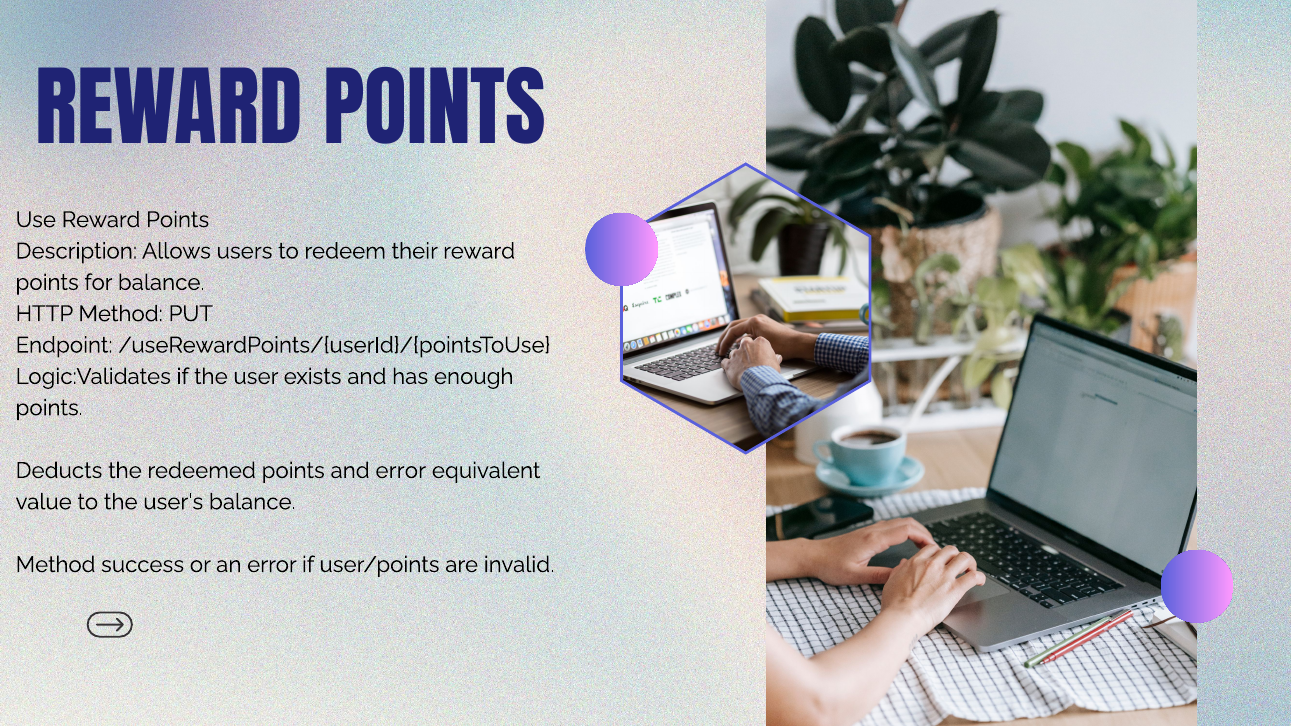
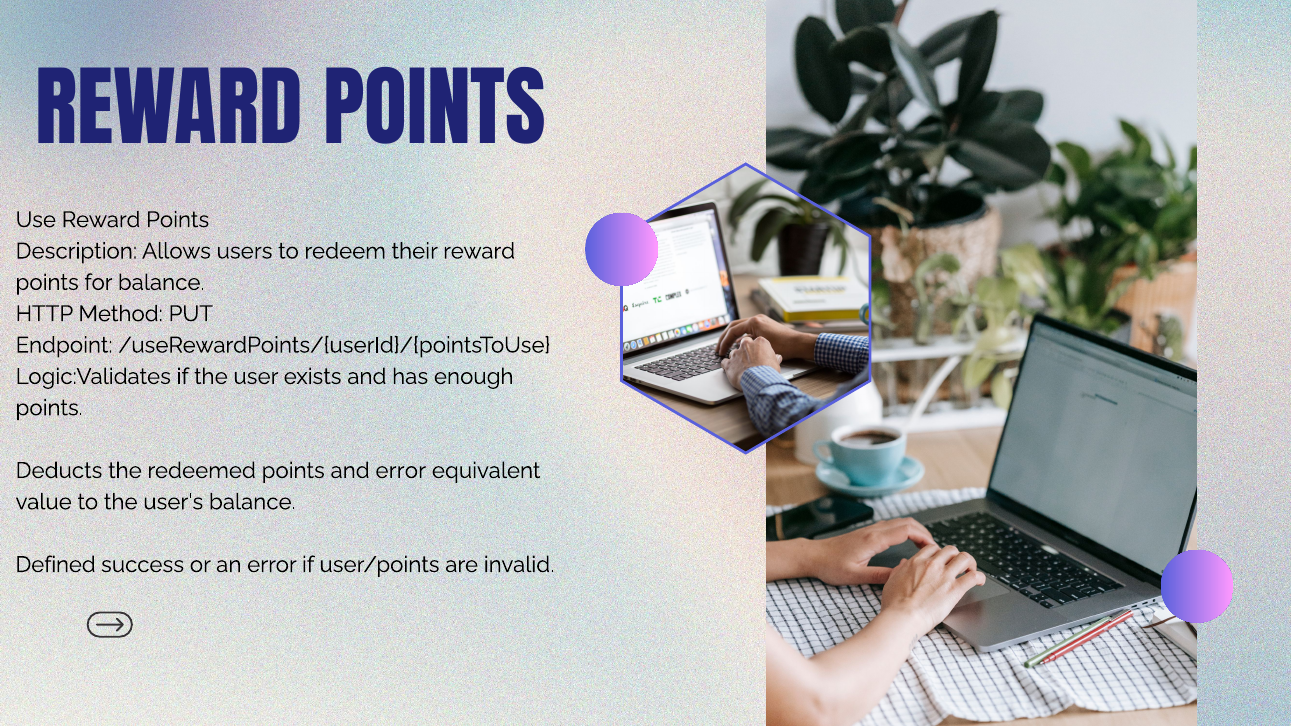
Method at (56, 565): Method -> Defined
